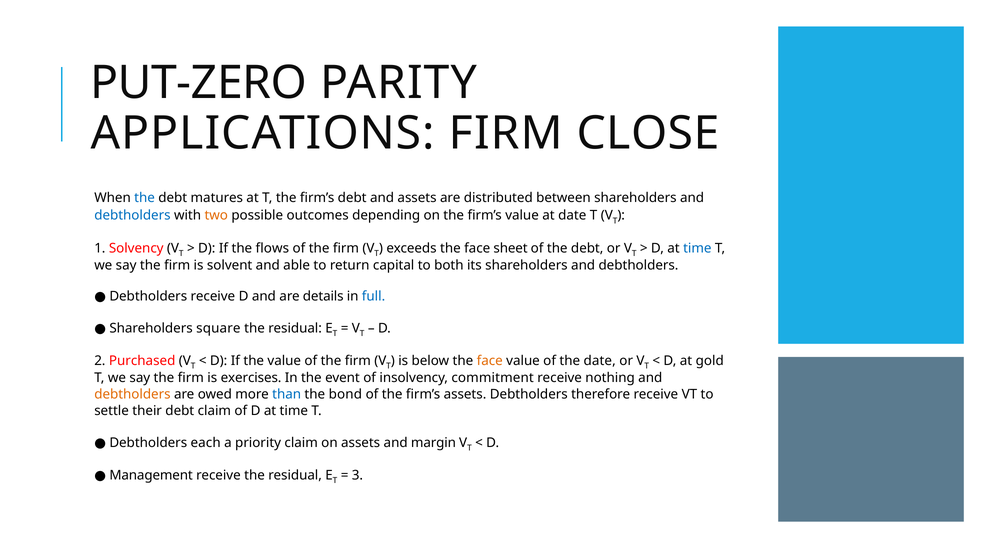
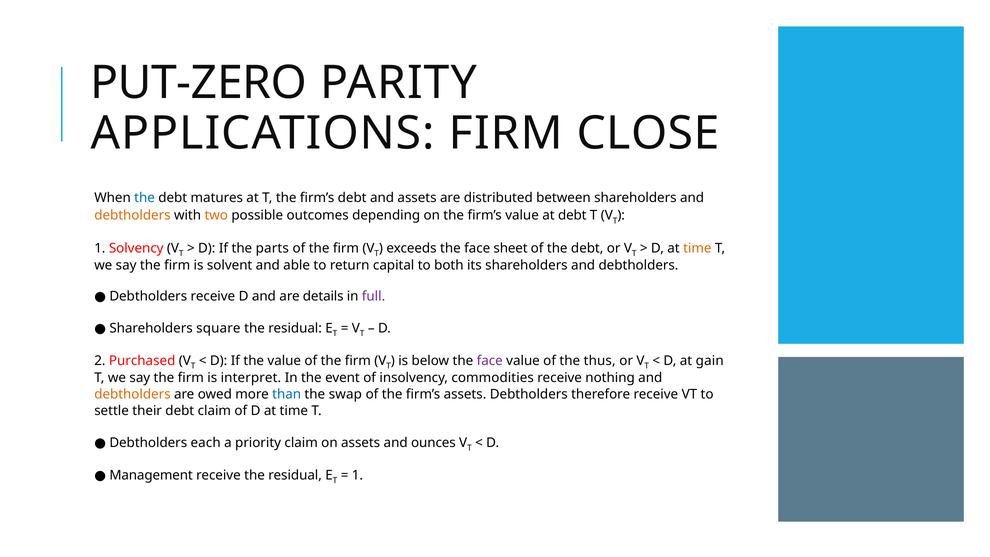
debtholders at (132, 216) colour: blue -> orange
at date: date -> debt
flows: flows -> parts
time at (697, 248) colour: blue -> orange
full colour: blue -> purple
face at (490, 361) colour: orange -> purple
the date: date -> thus
gold: gold -> gain
exercises: exercises -> interpret
commitment: commitment -> commodities
bond: bond -> swap
margin: margin -> ounces
3 at (357, 475): 3 -> 1
